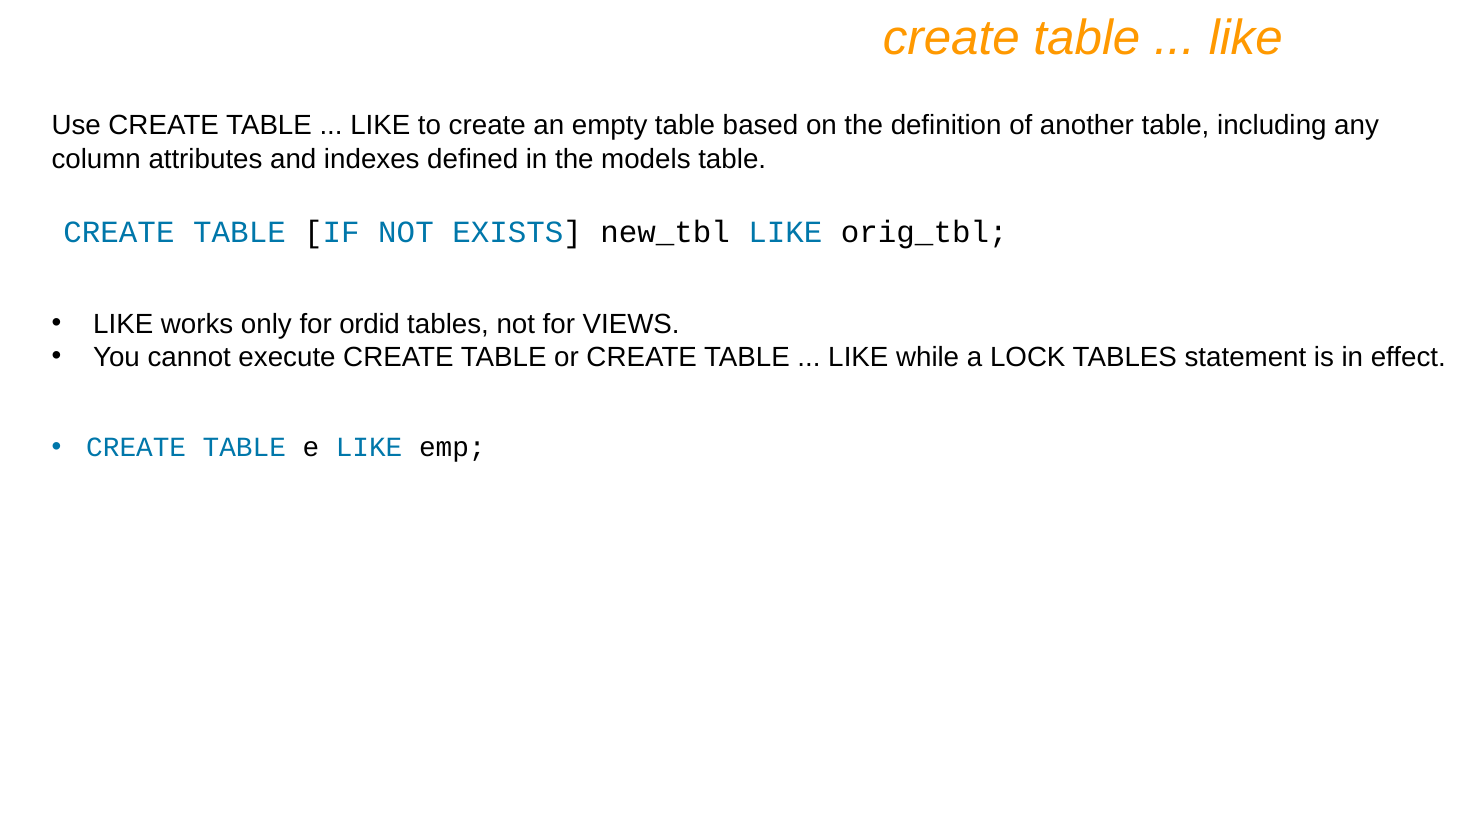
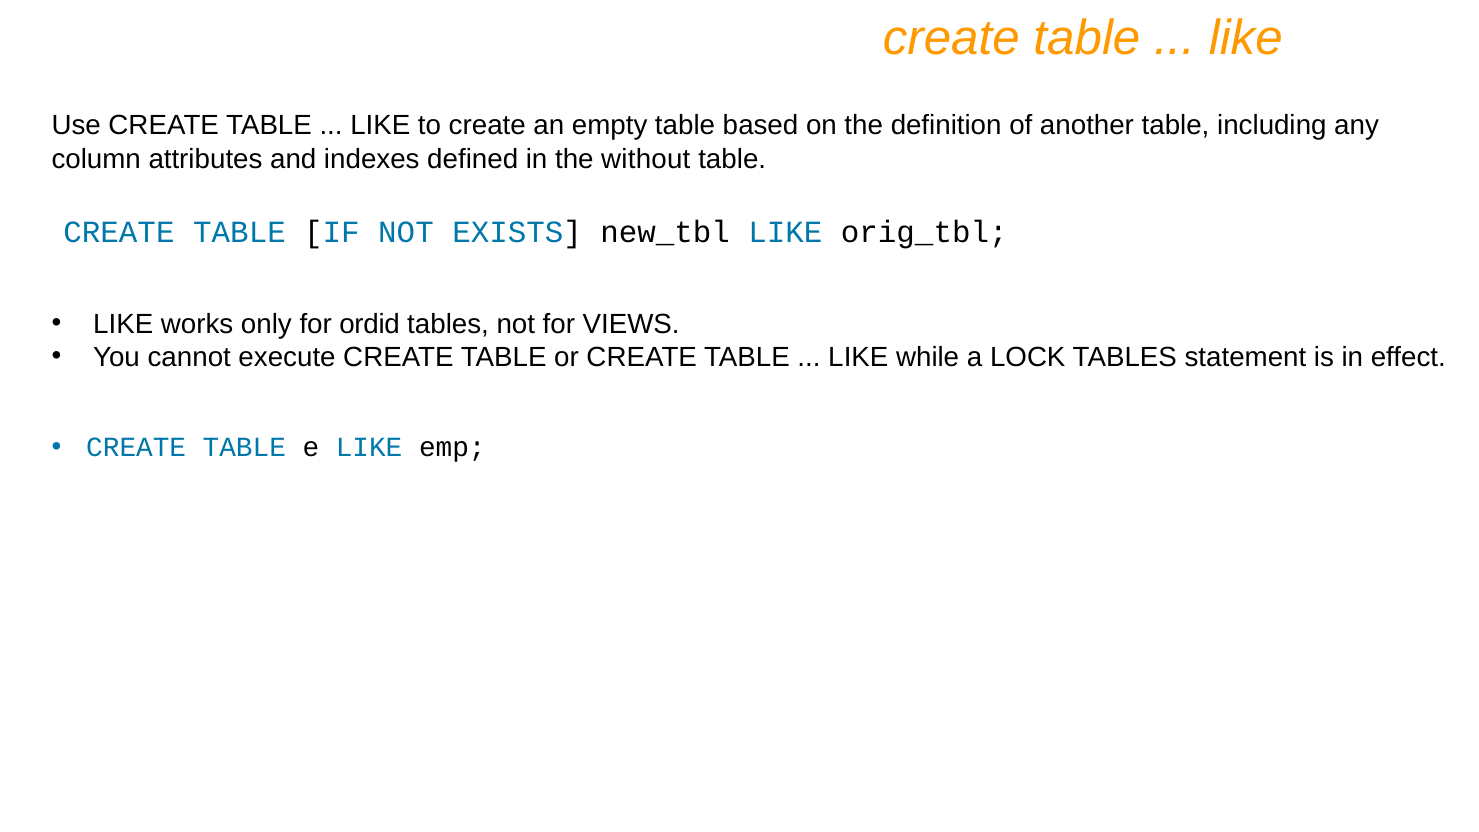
models: models -> without
